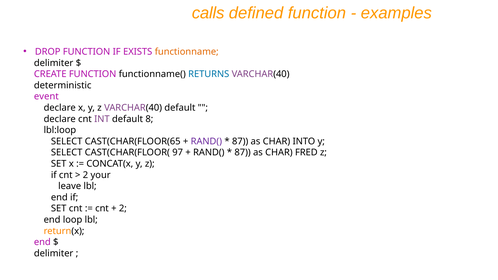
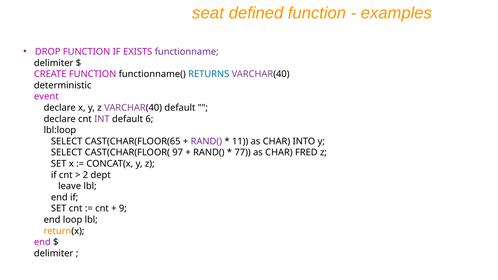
calls: calls -> seat
functionname colour: orange -> purple
8: 8 -> 6
87 at (240, 141): 87 -> 11
87 at (243, 153): 87 -> 77
your: your -> dept
2 at (123, 209): 2 -> 9
